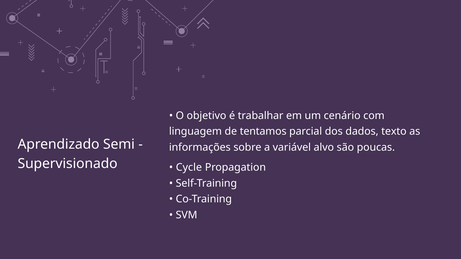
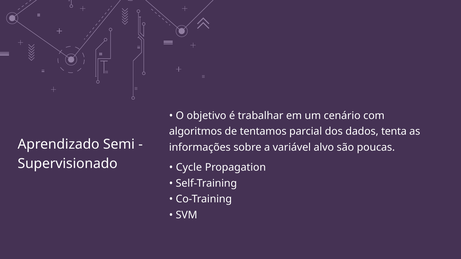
linguagem: linguagem -> algoritmos
texto: texto -> tenta
